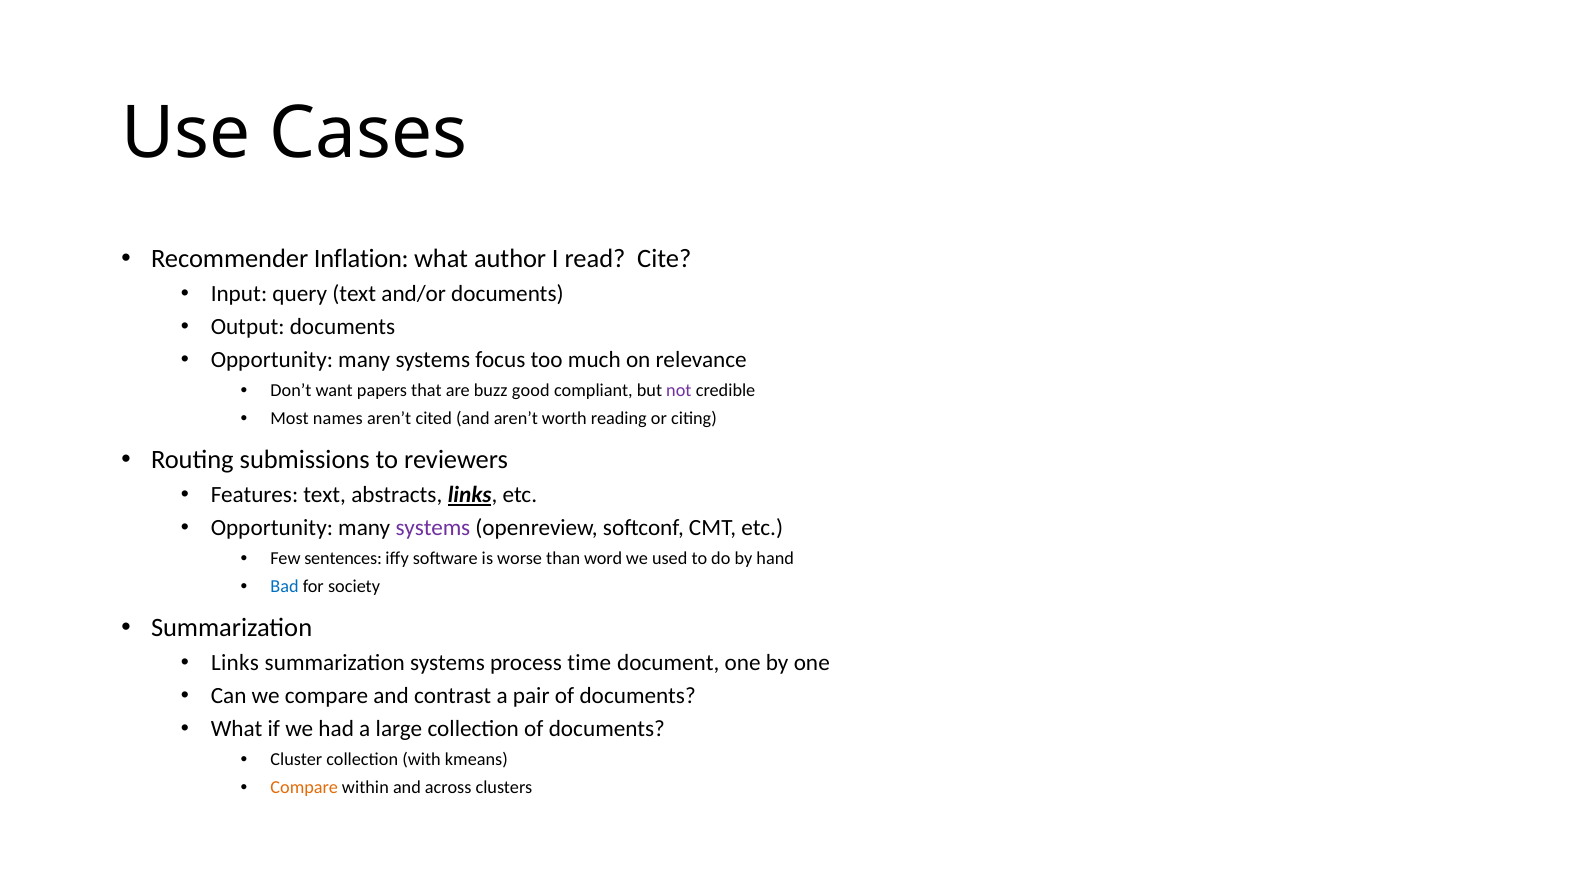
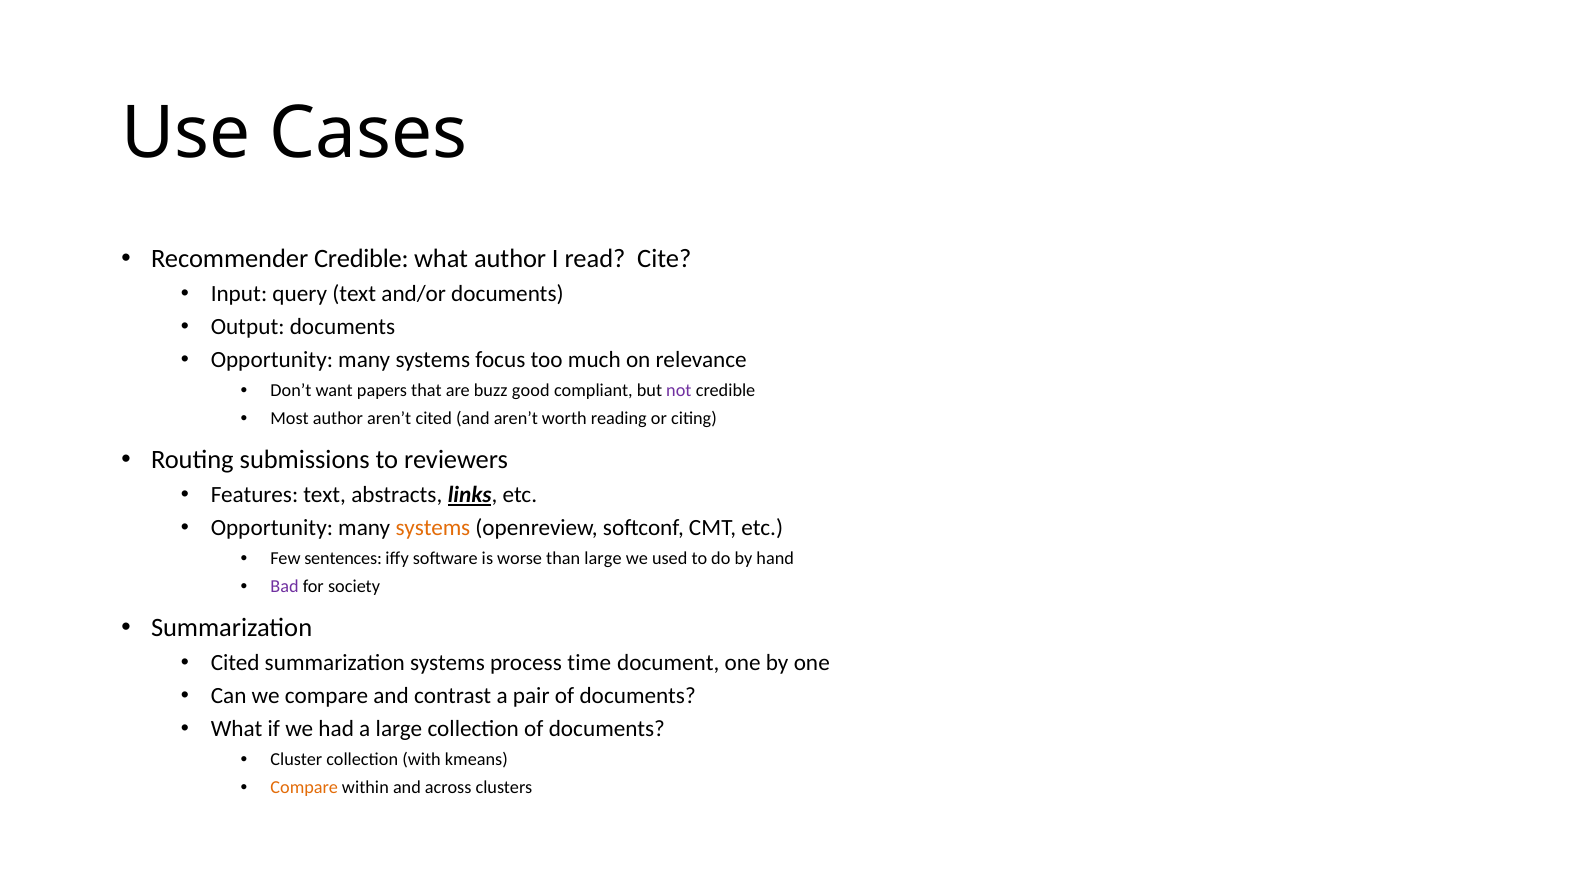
Recommender Inflation: Inflation -> Credible
Most names: names -> author
systems at (433, 528) colour: purple -> orange
than word: word -> large
Bad colour: blue -> purple
Links at (235, 662): Links -> Cited
